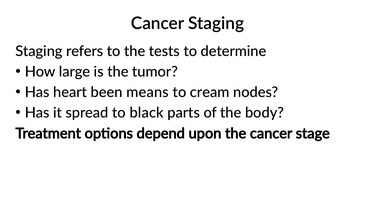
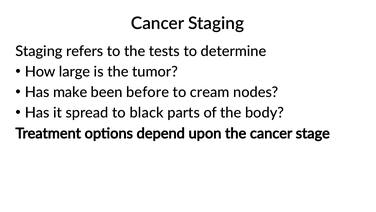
heart: heart -> make
means: means -> before
